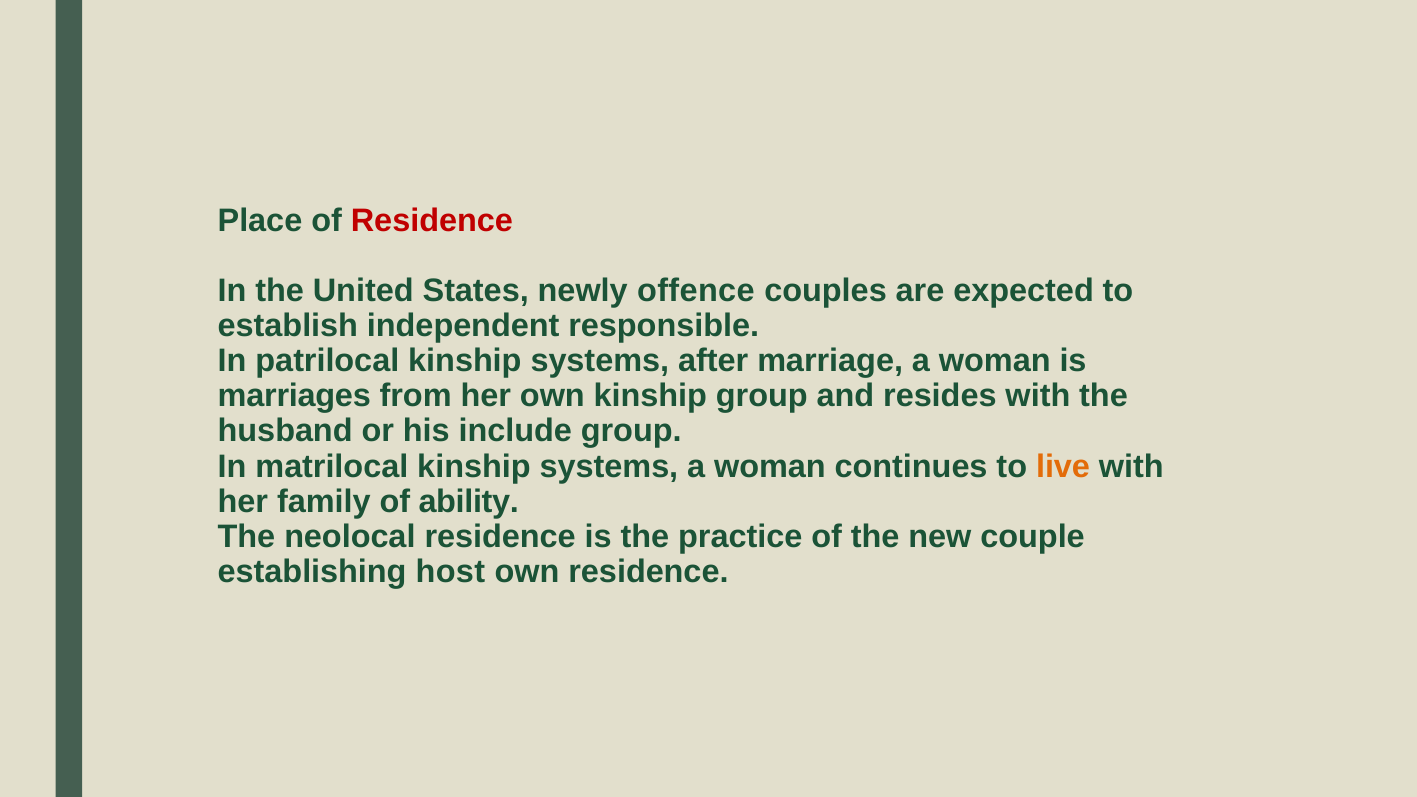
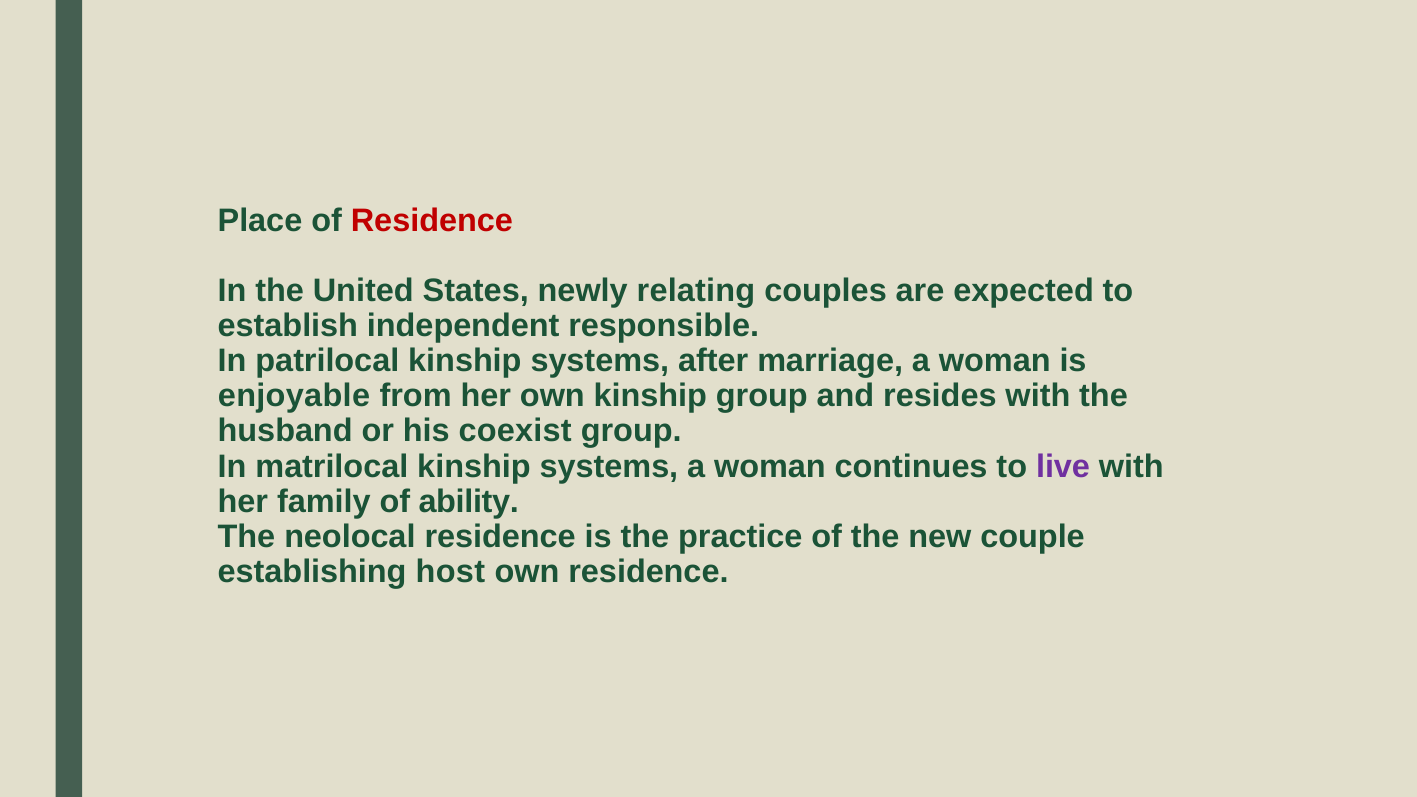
offence: offence -> relating
marriages: marriages -> enjoyable
include: include -> coexist
live colour: orange -> purple
